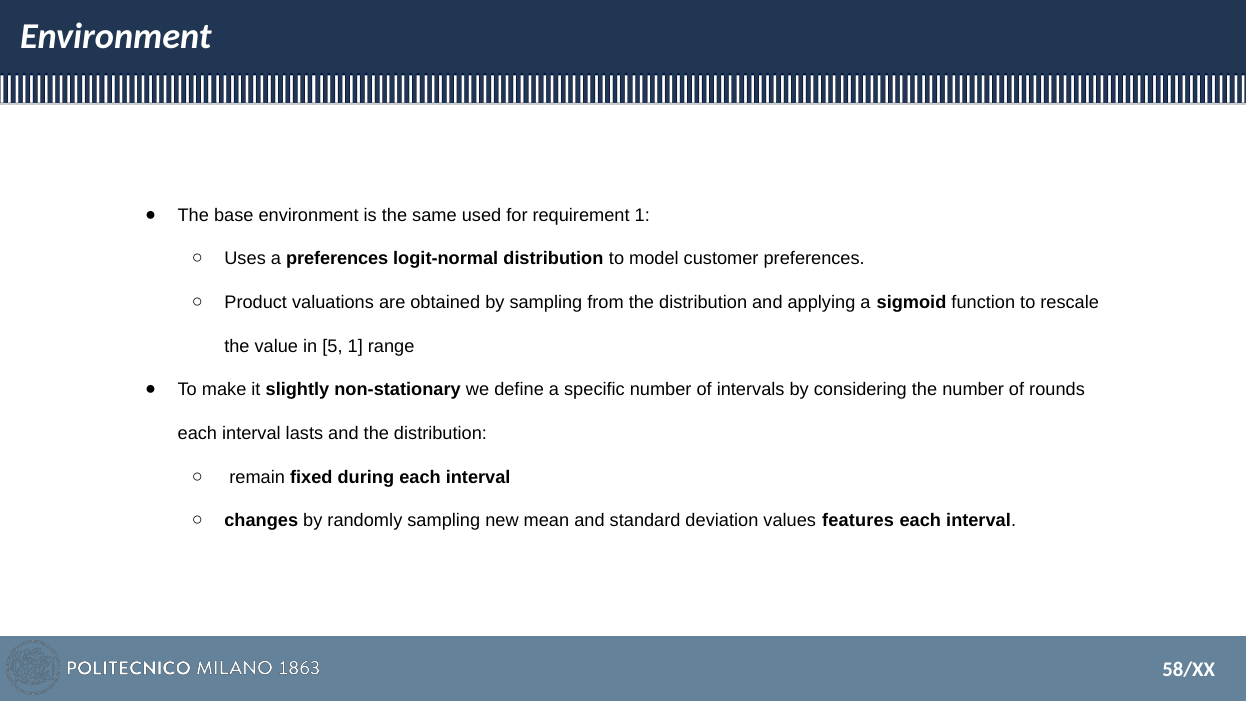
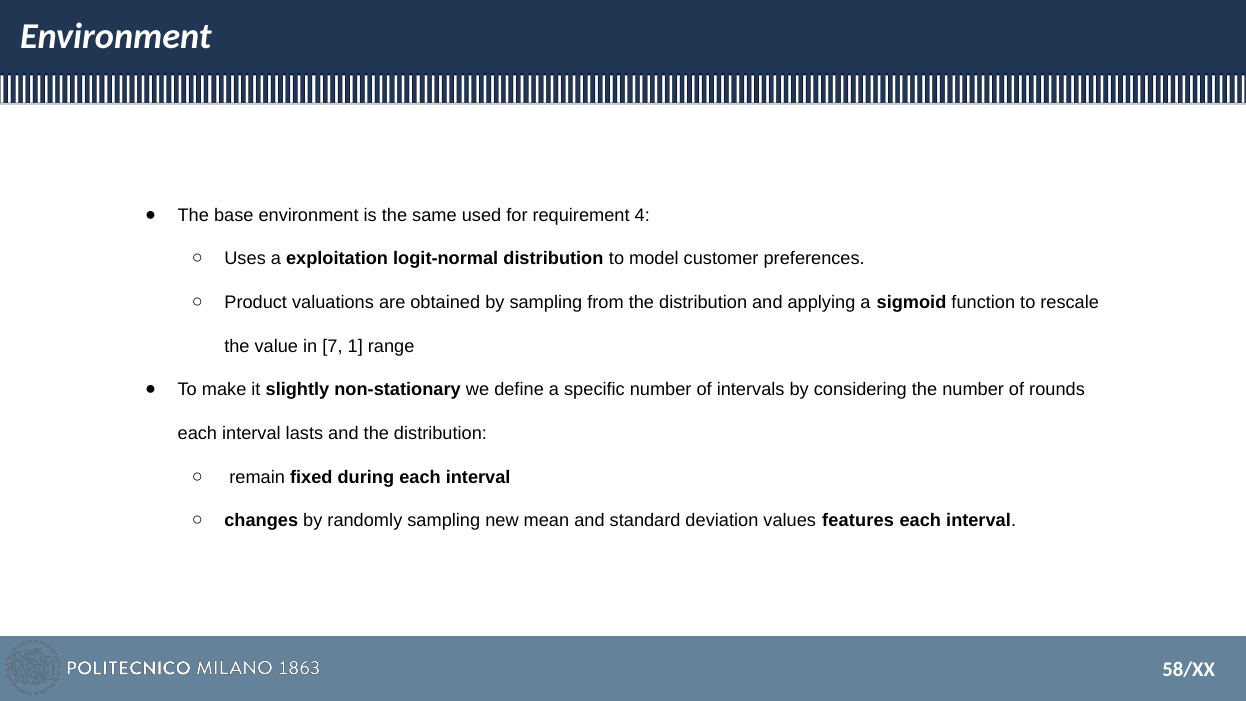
requirement 1: 1 -> 4
a preferences: preferences -> exploitation
5: 5 -> 7
